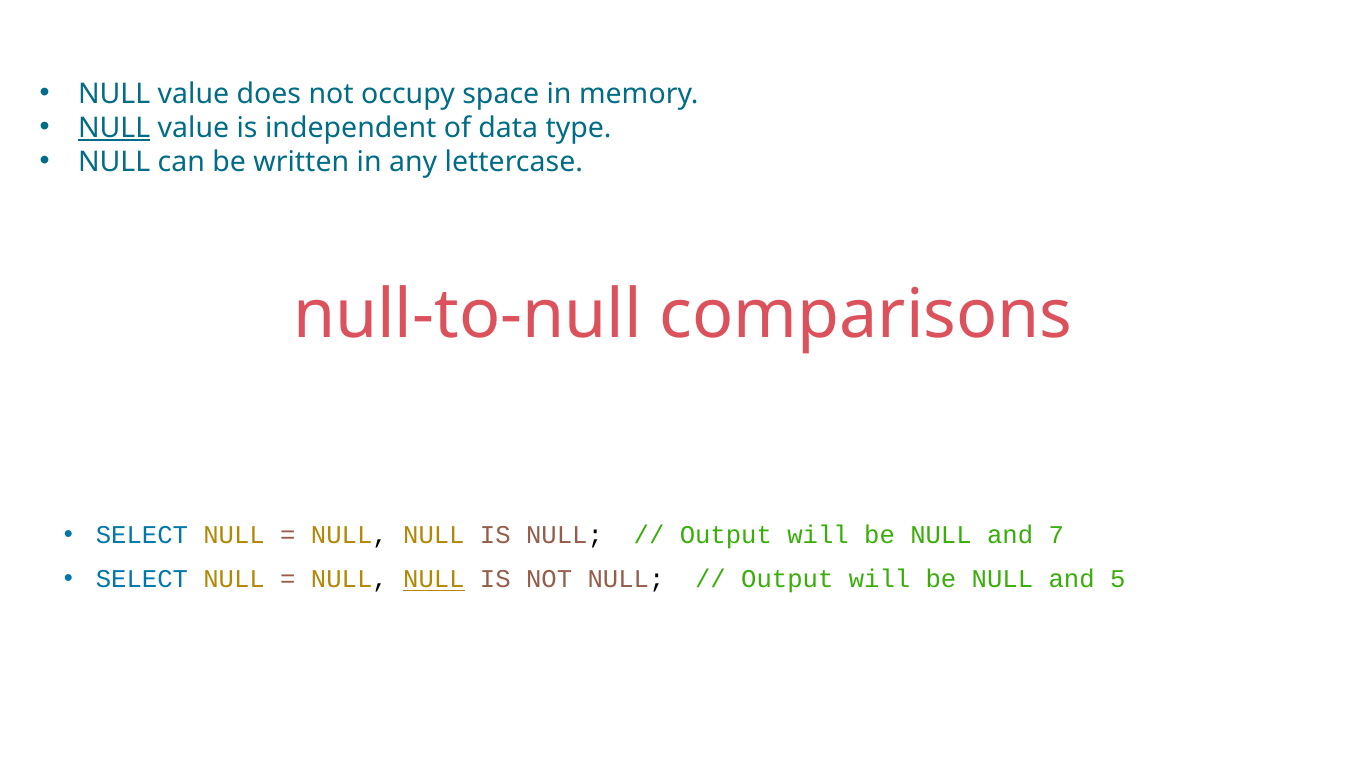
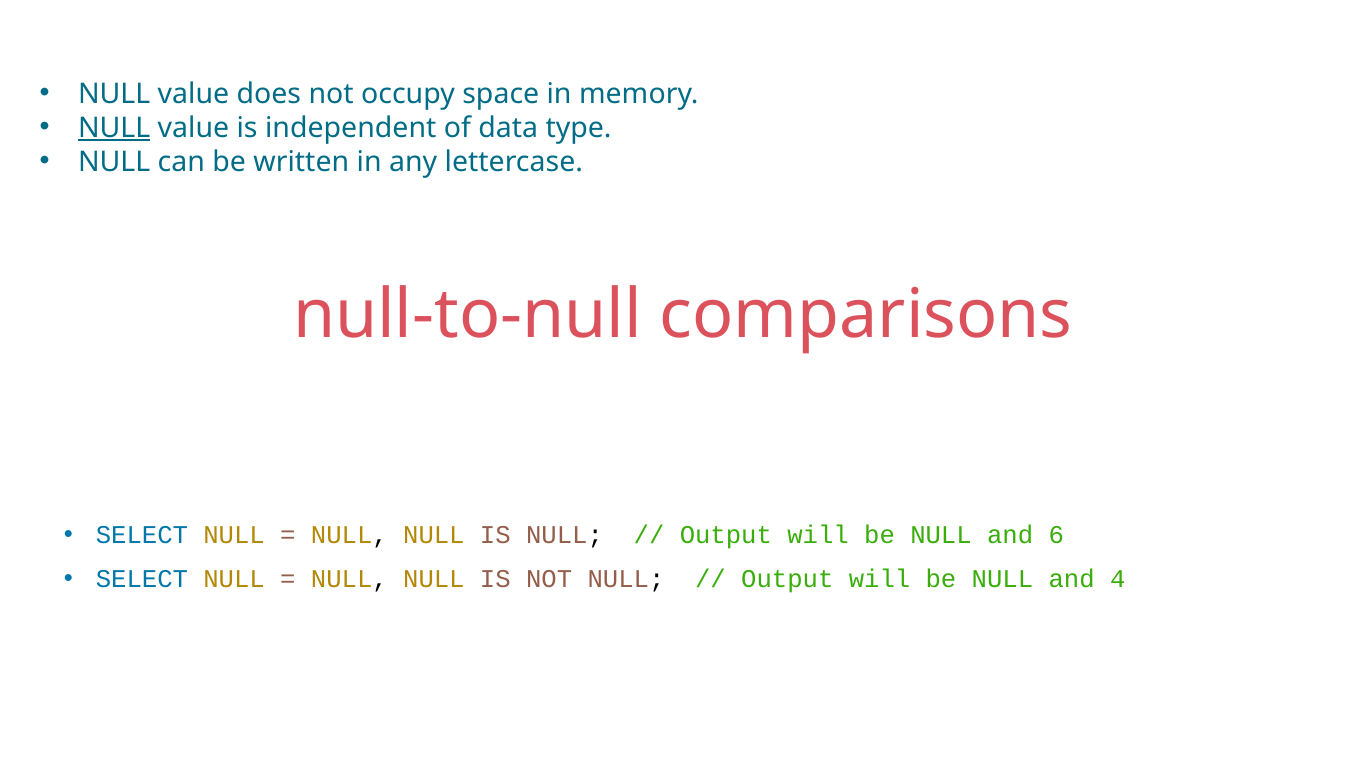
7: 7 -> 6
NULL at (434, 580) underline: present -> none
5: 5 -> 4
